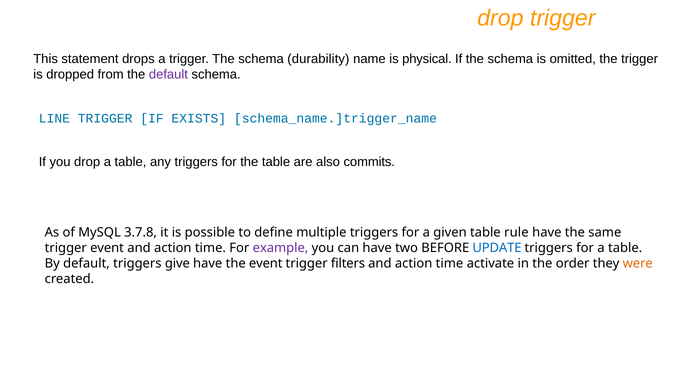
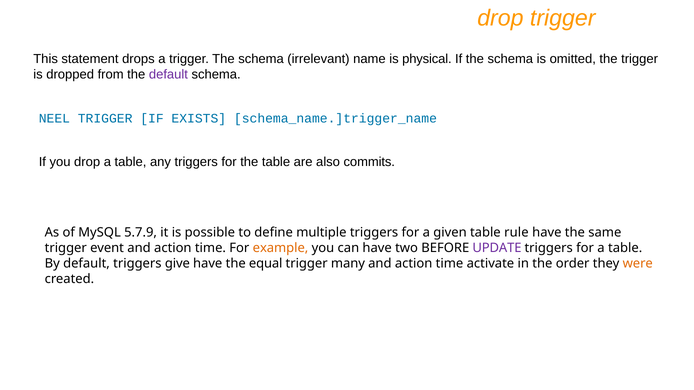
durability: durability -> irrelevant
LINE: LINE -> NEEL
3.7.8: 3.7.8 -> 5.7.9
example colour: purple -> orange
UPDATE colour: blue -> purple
the event: event -> equal
filters: filters -> many
